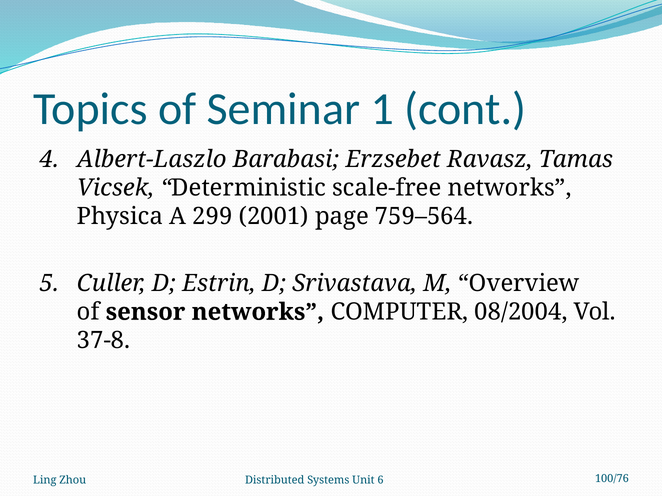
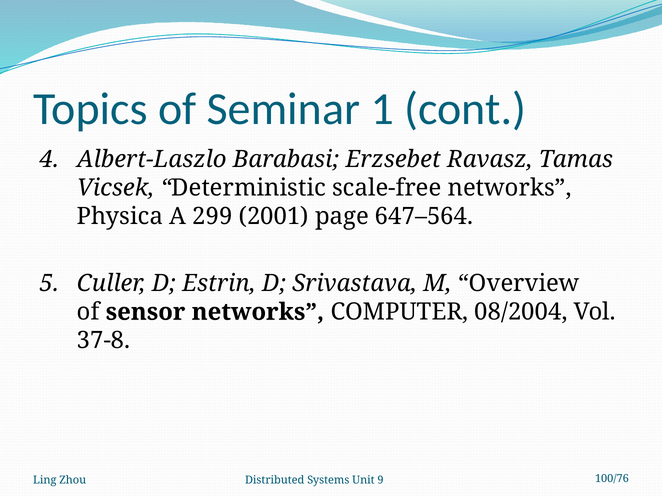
759–564: 759–564 -> 647–564
6: 6 -> 9
